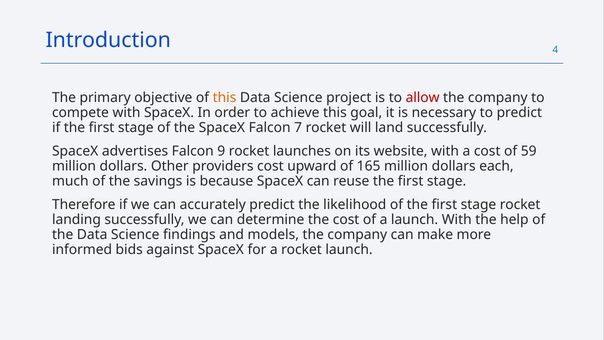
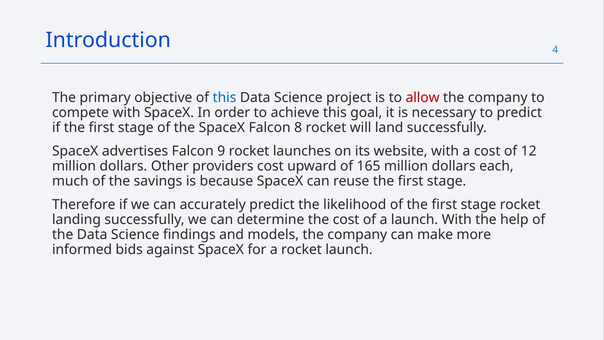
this at (225, 97) colour: orange -> blue
7: 7 -> 8
59: 59 -> 12
